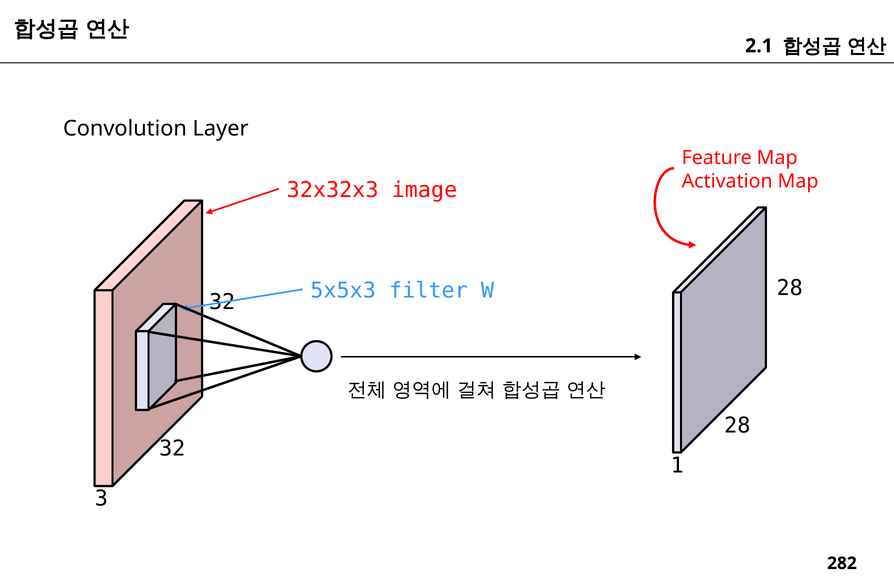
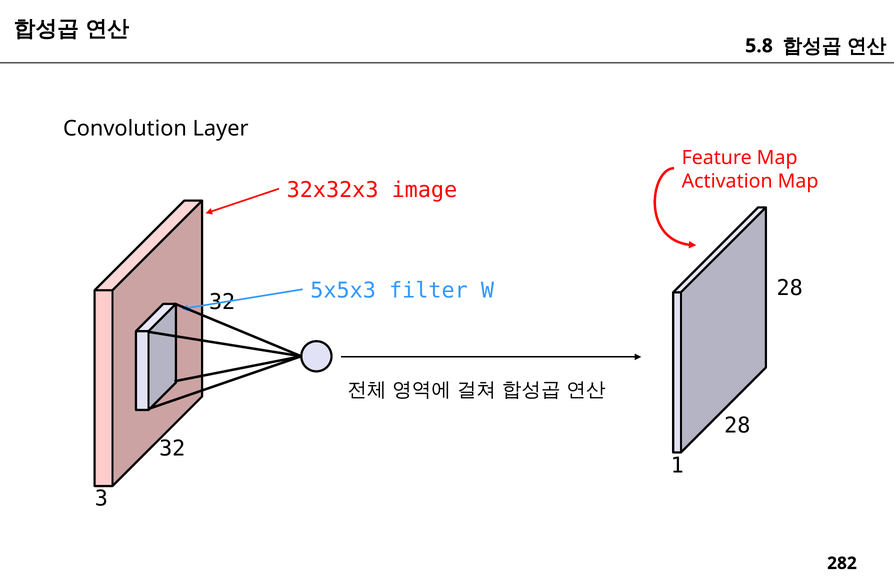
2.1: 2.1 -> 5.8
